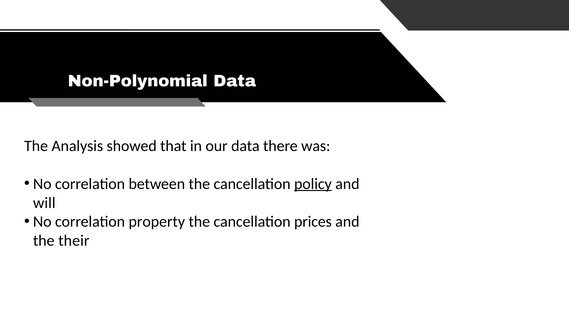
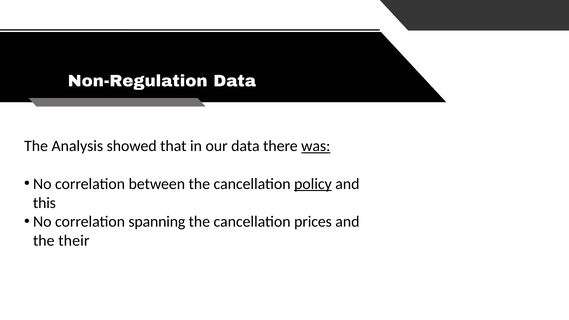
Non-Polynomial: Non-Polynomial -> Non-Regulation
was underline: none -> present
will: will -> this
property: property -> spanning
